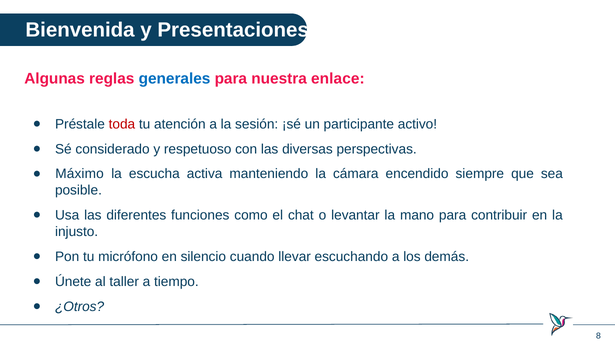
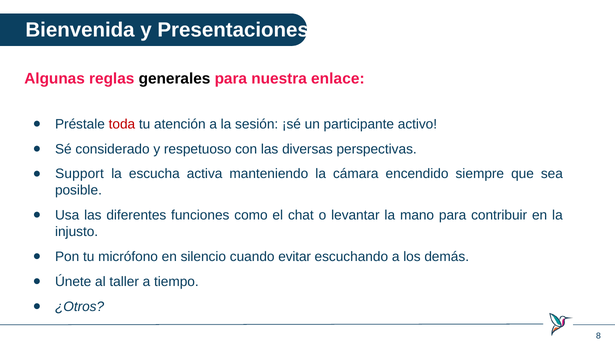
generales colour: blue -> black
Máximo: Máximo -> Support
llevar: llevar -> evitar
